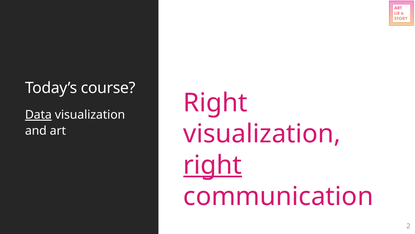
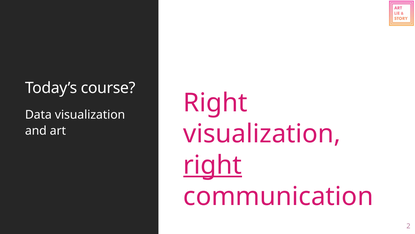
Data underline: present -> none
